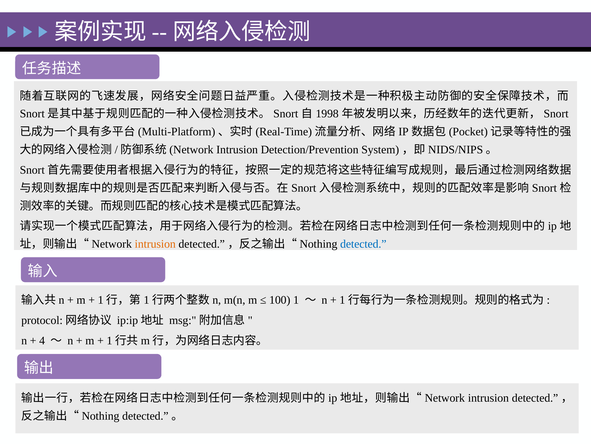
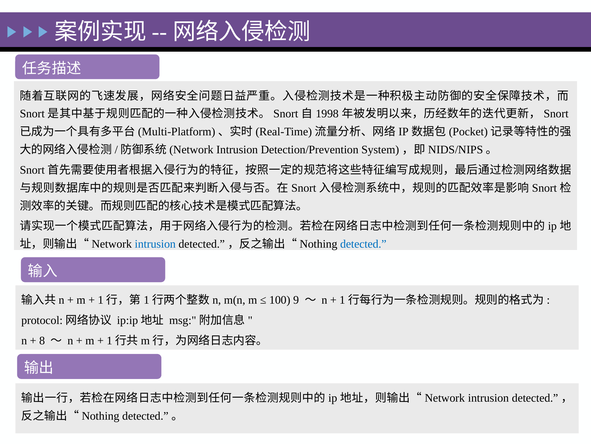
intrusion at (155, 244) colour: orange -> blue
1: 1 -> 9
4: 4 -> 8
